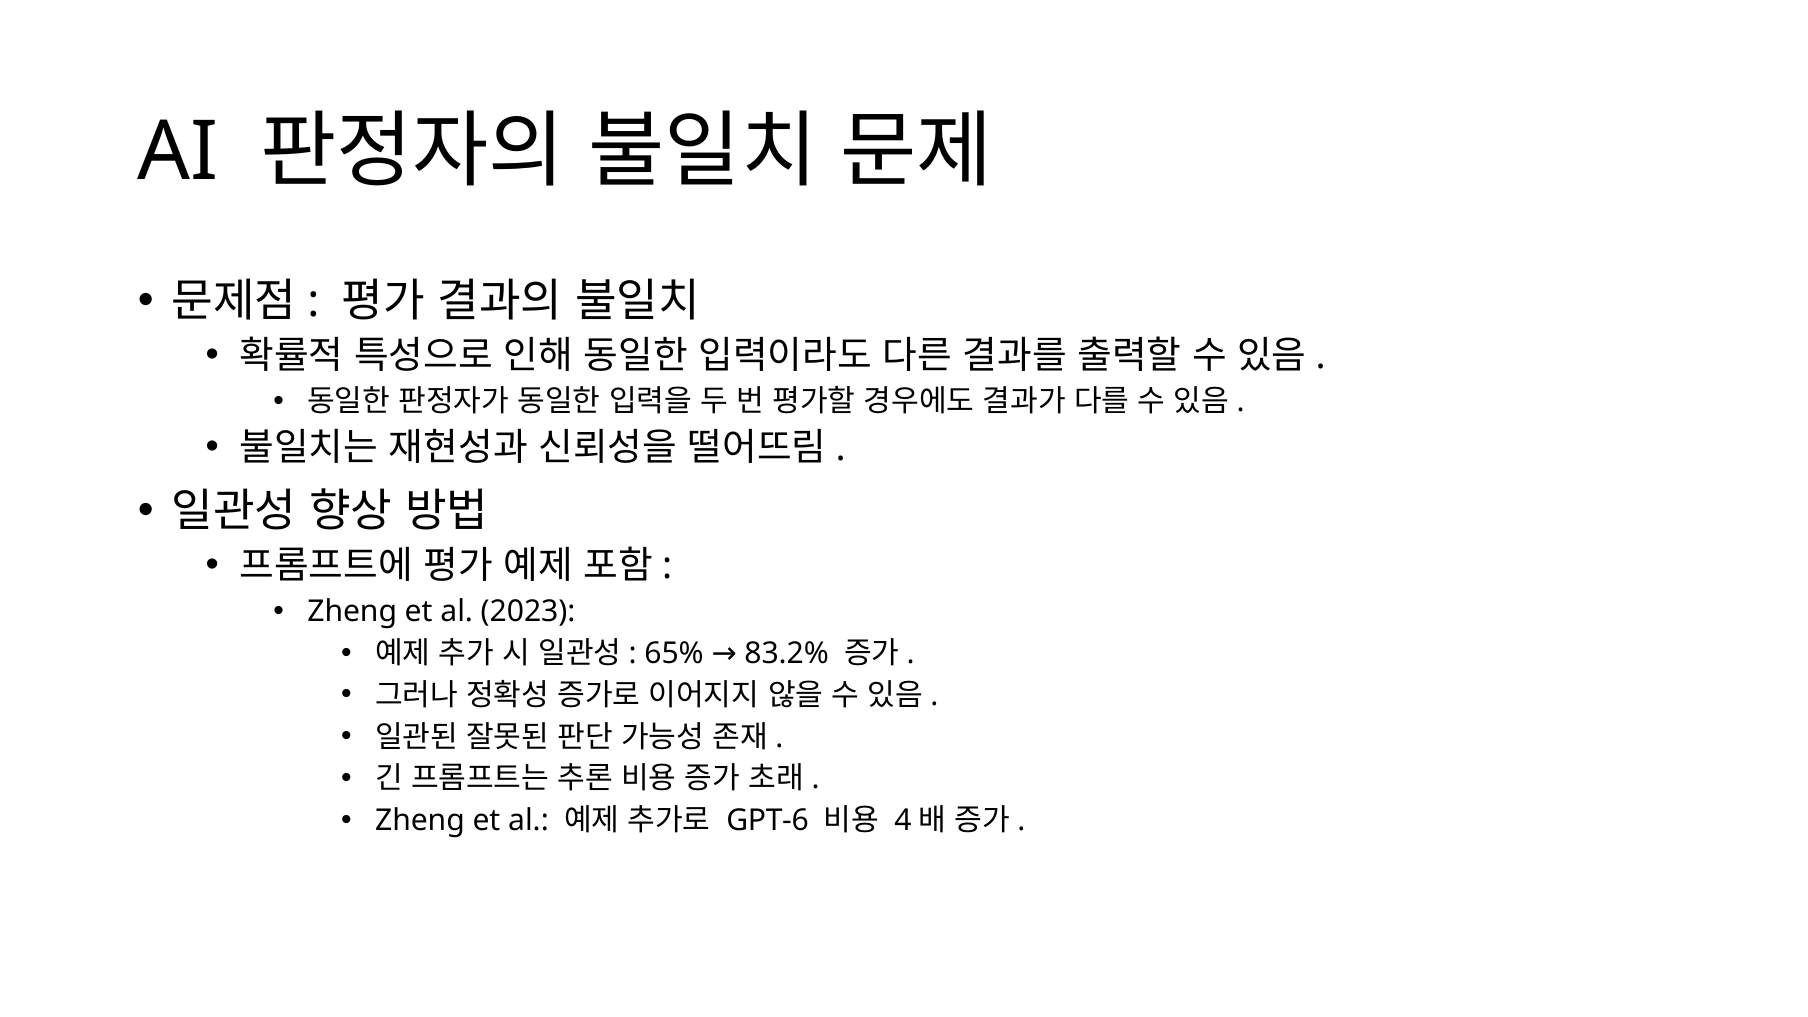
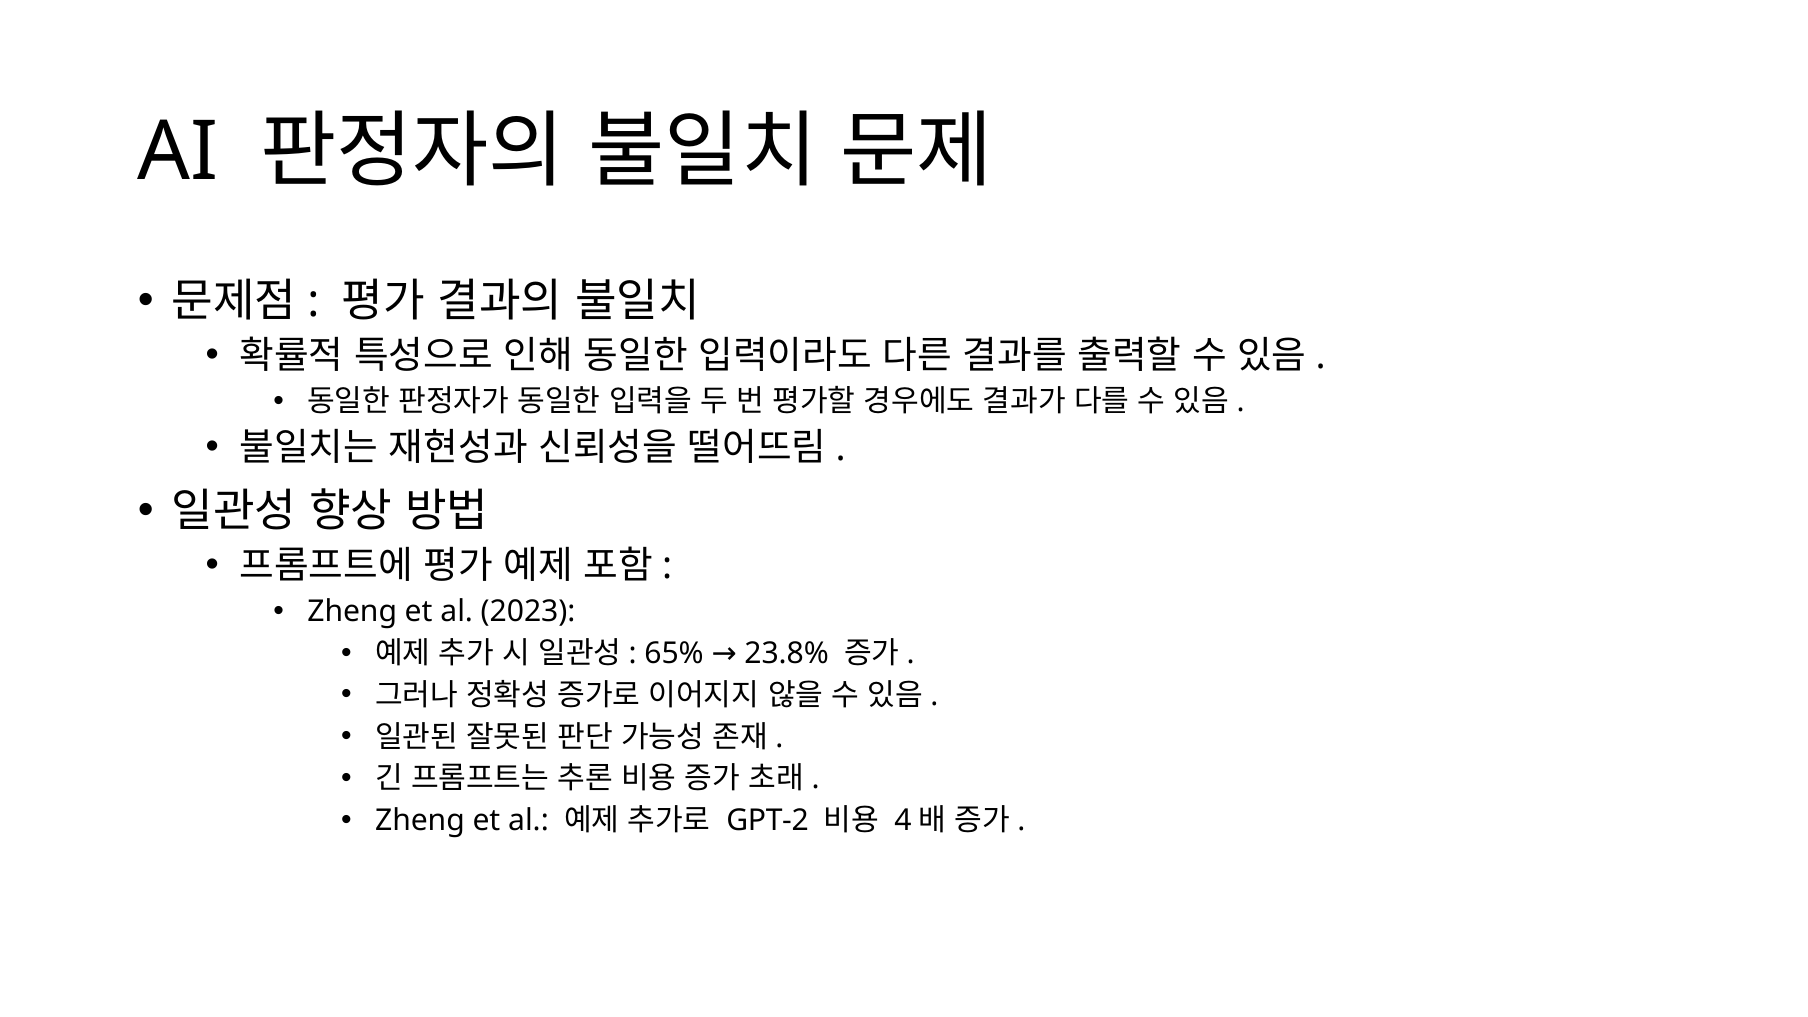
83.2%: 83.2% -> 23.8%
GPT-6: GPT-6 -> GPT-2
